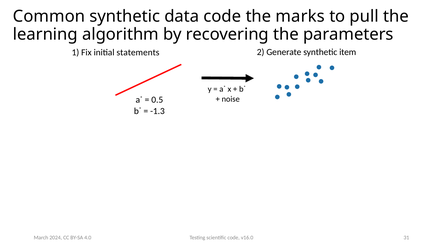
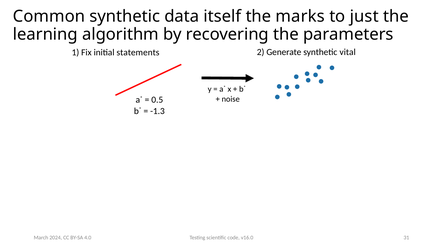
data code: code -> itself
pull: pull -> just
item: item -> vital
